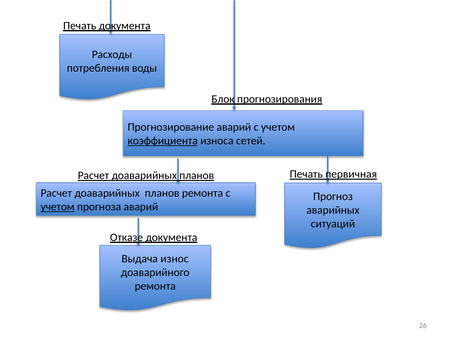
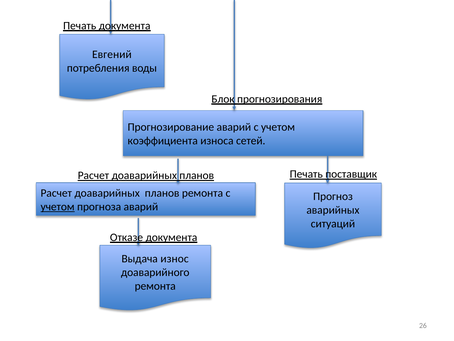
Расходы: Расходы -> Евгений
коэффициента underline: present -> none
первичная: первичная -> поставщик
